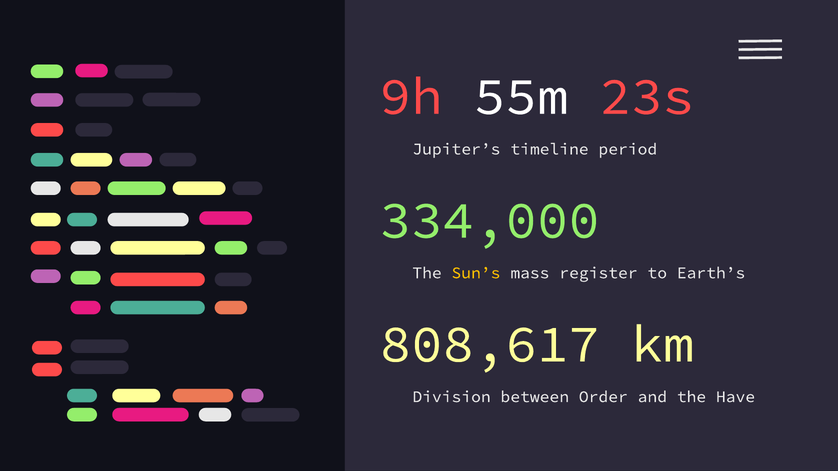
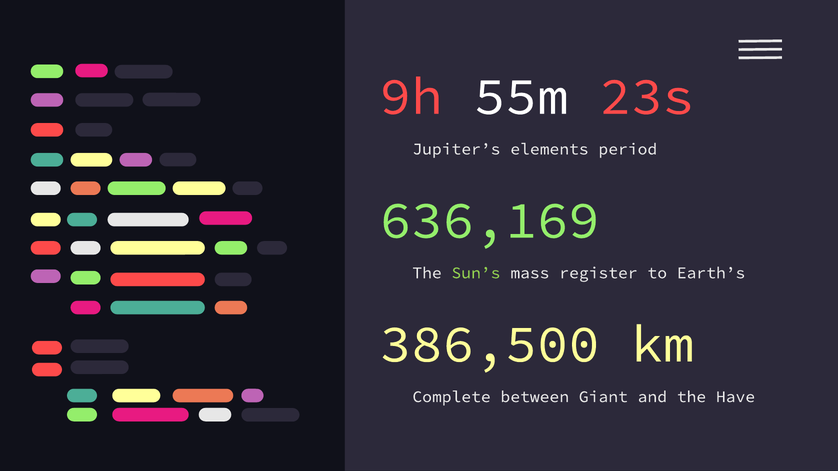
timeline: timeline -> elements
334,000: 334,000 -> 636,169
Sun’s colour: yellow -> light green
808,617: 808,617 -> 386,500
Division: Division -> Complete
Order: Order -> Giant
